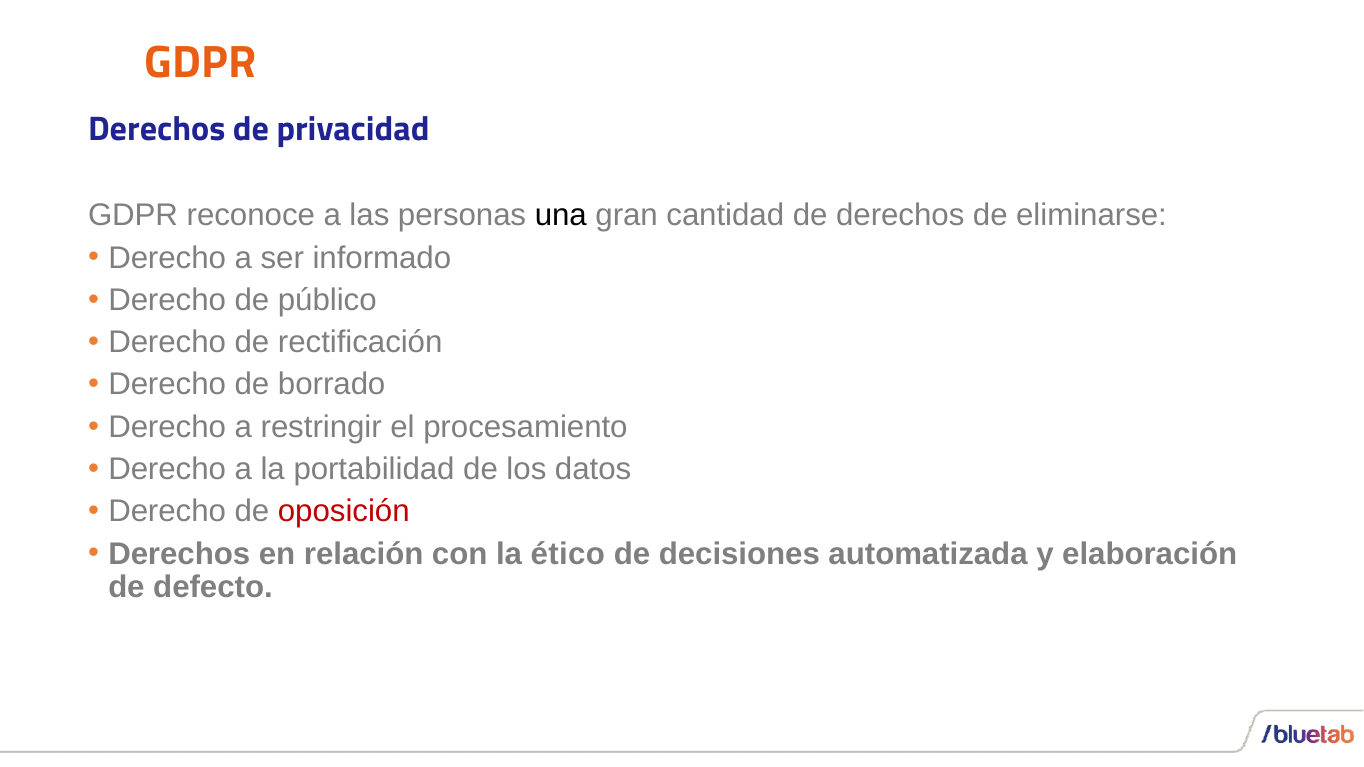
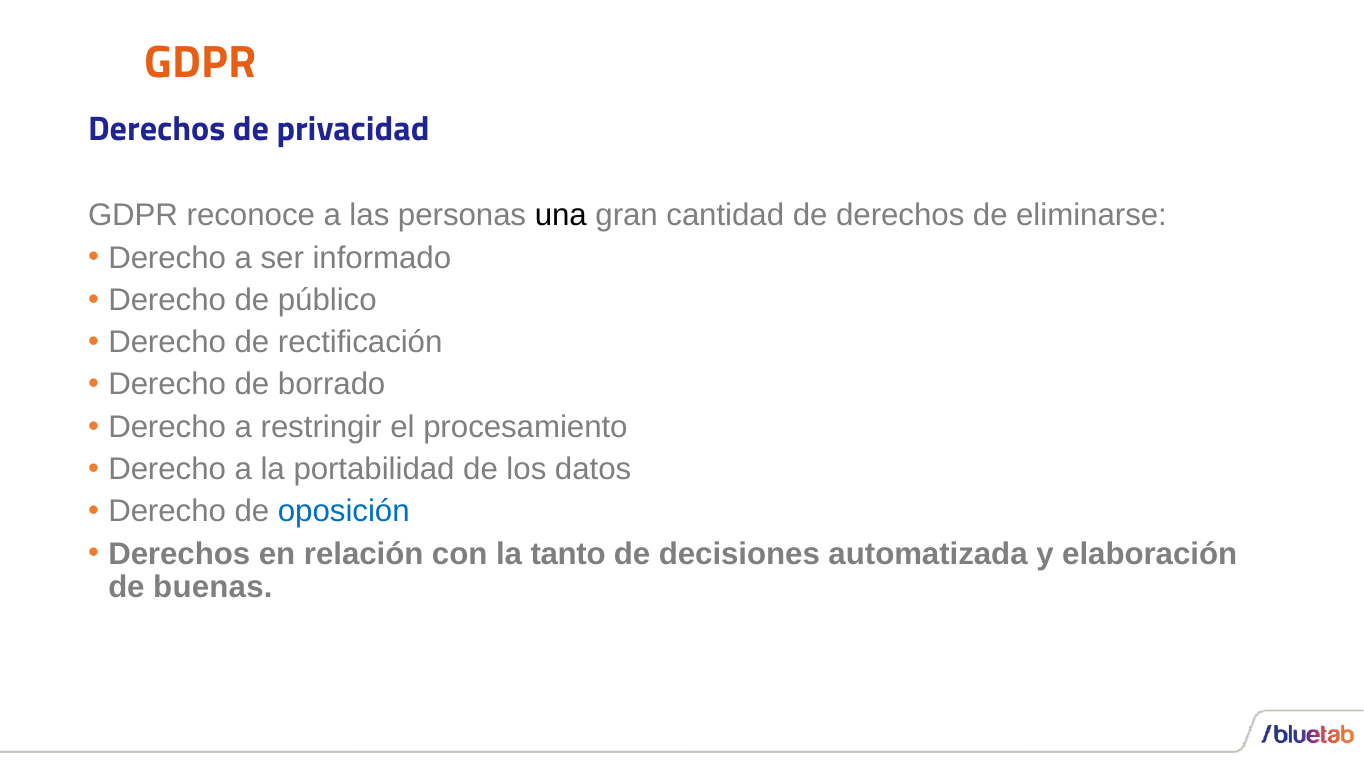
oposición colour: red -> blue
ético: ético -> tanto
defecto: defecto -> buenas
